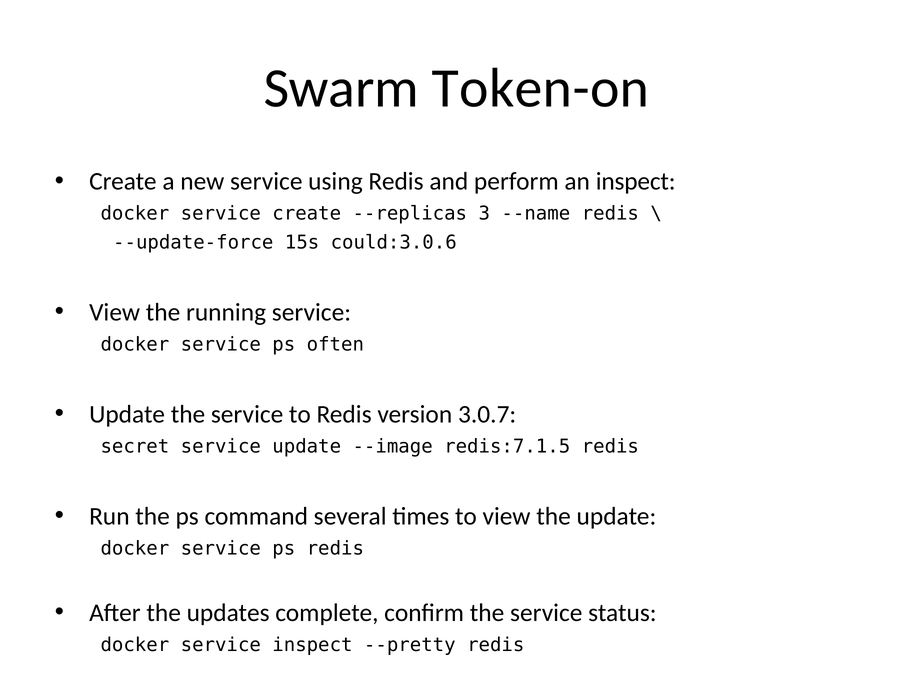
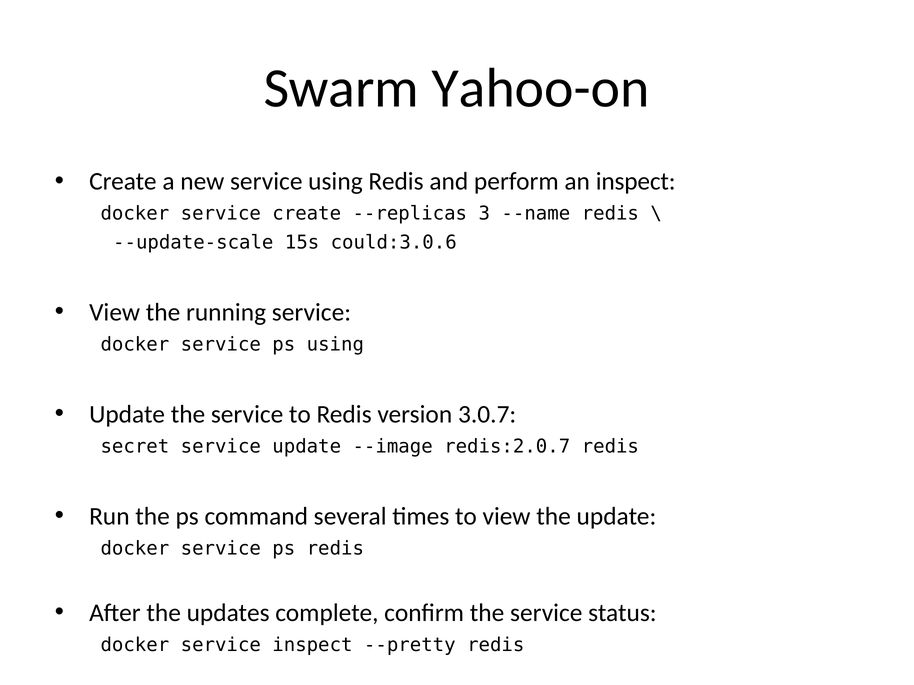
Token-on: Token-on -> Yahoo-on
--update-force: --update-force -> --update-scale
ps often: often -> using
redis:7.1.5: redis:7.1.5 -> redis:2.0.7
